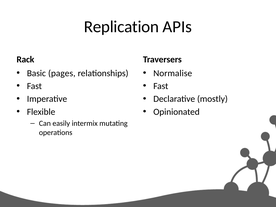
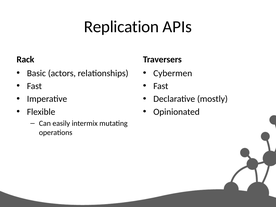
pages: pages -> actors
Normalise: Normalise -> Cybermen
